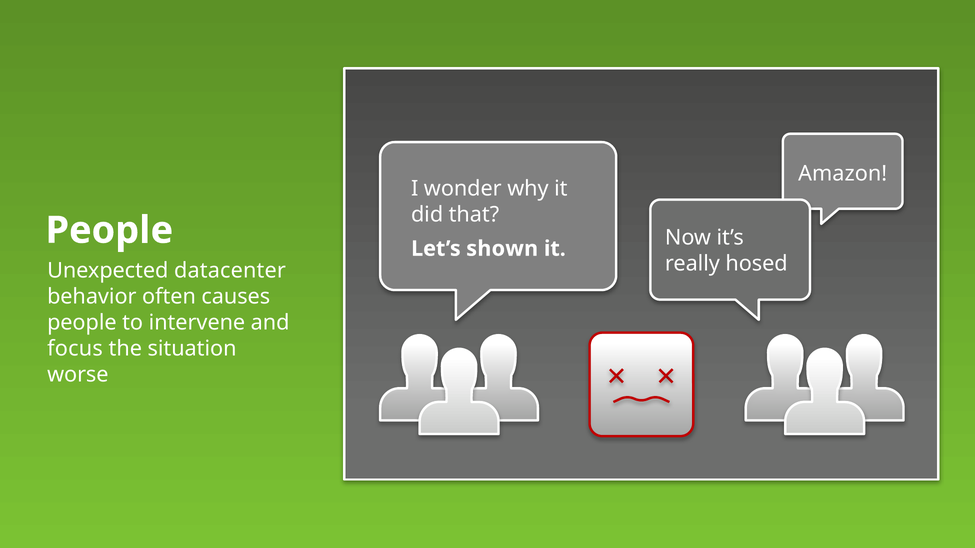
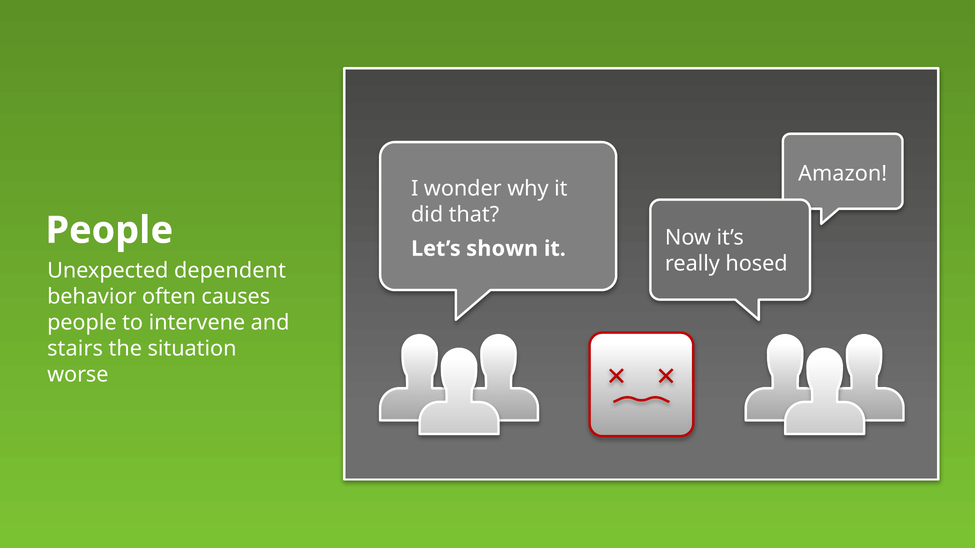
datacenter: datacenter -> dependent
focus: focus -> stairs
